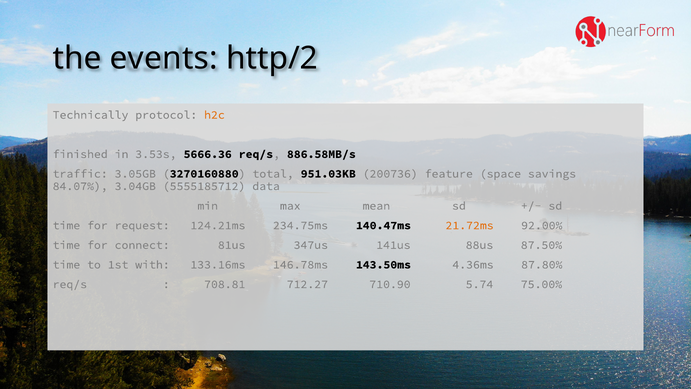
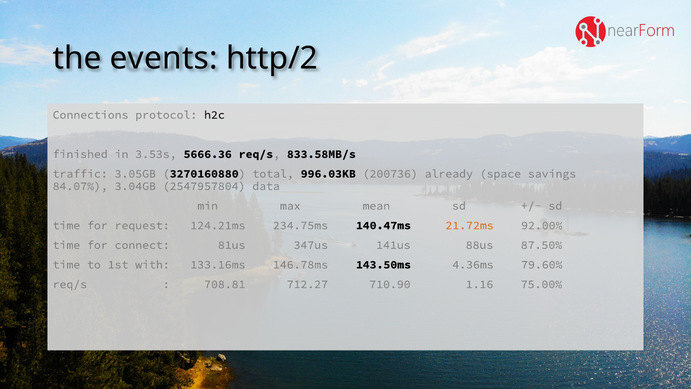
Technically: Technically -> Connections
h2c colour: orange -> black
886.58MB/s: 886.58MB/s -> 833.58MB/s
951.03KB: 951.03KB -> 996.03KB
feature: feature -> already
5555185712: 5555185712 -> 2547957804
87.80%: 87.80% -> 79.60%
5.74: 5.74 -> 1.16
